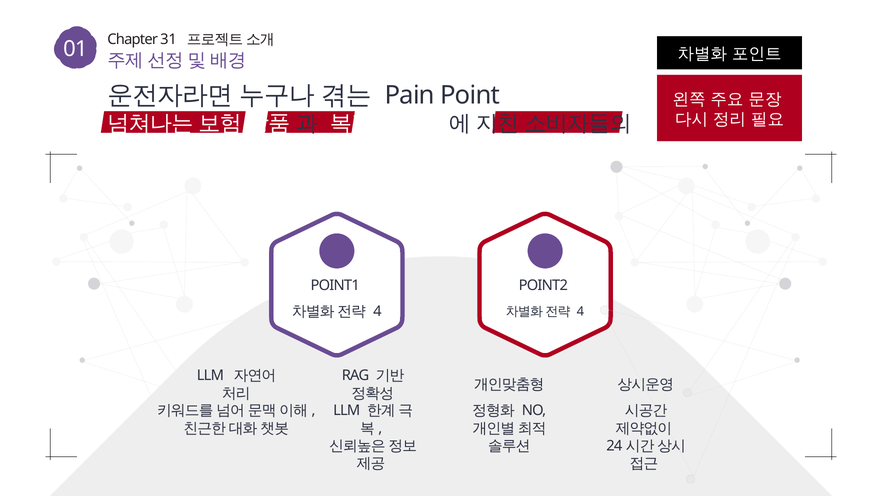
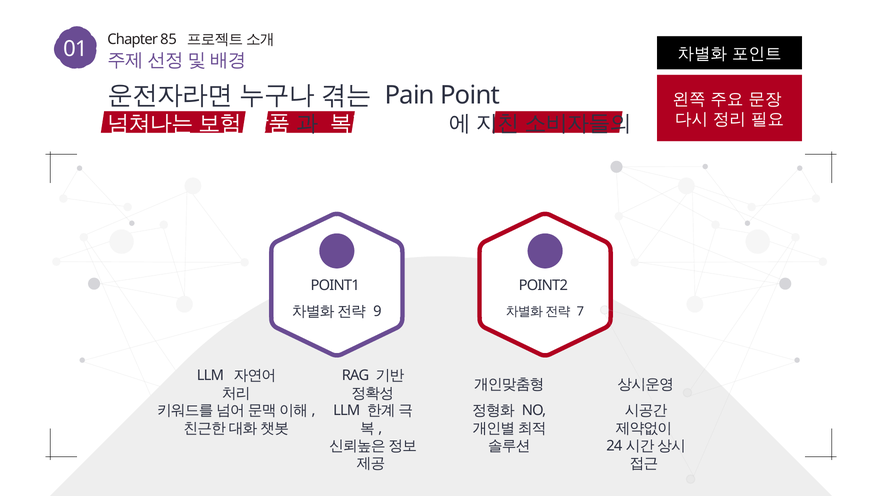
31: 31 -> 85
4 at (377, 312): 4 -> 9
4 at (580, 312): 4 -> 7
